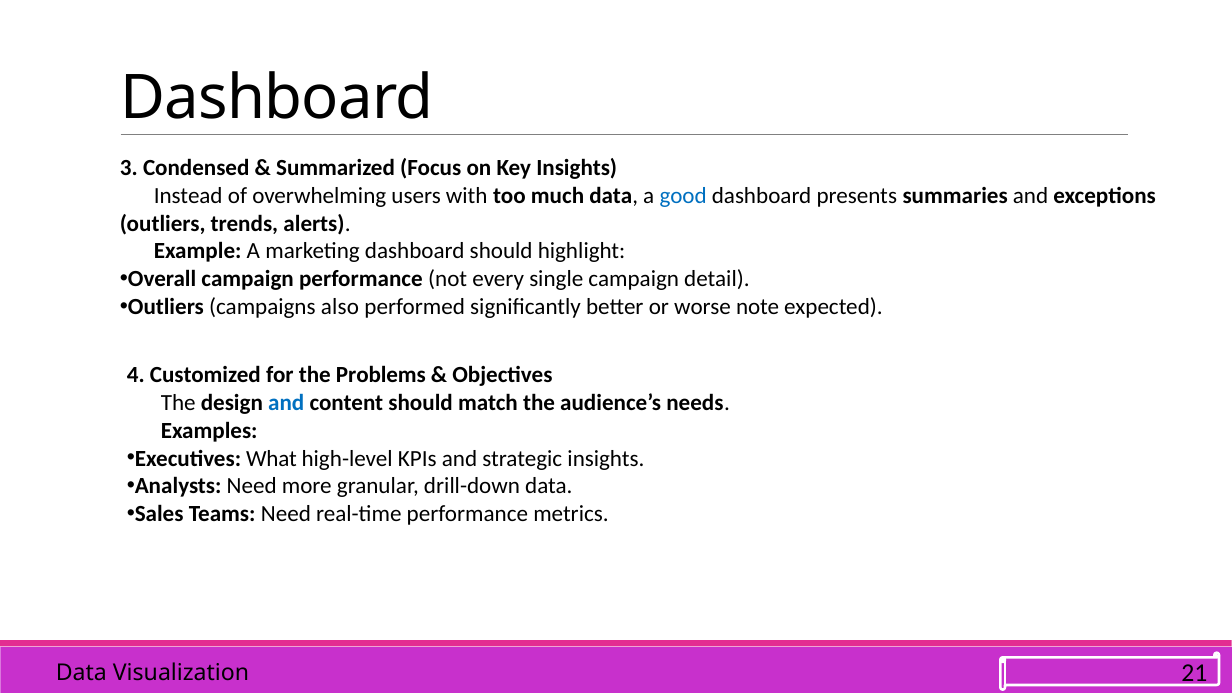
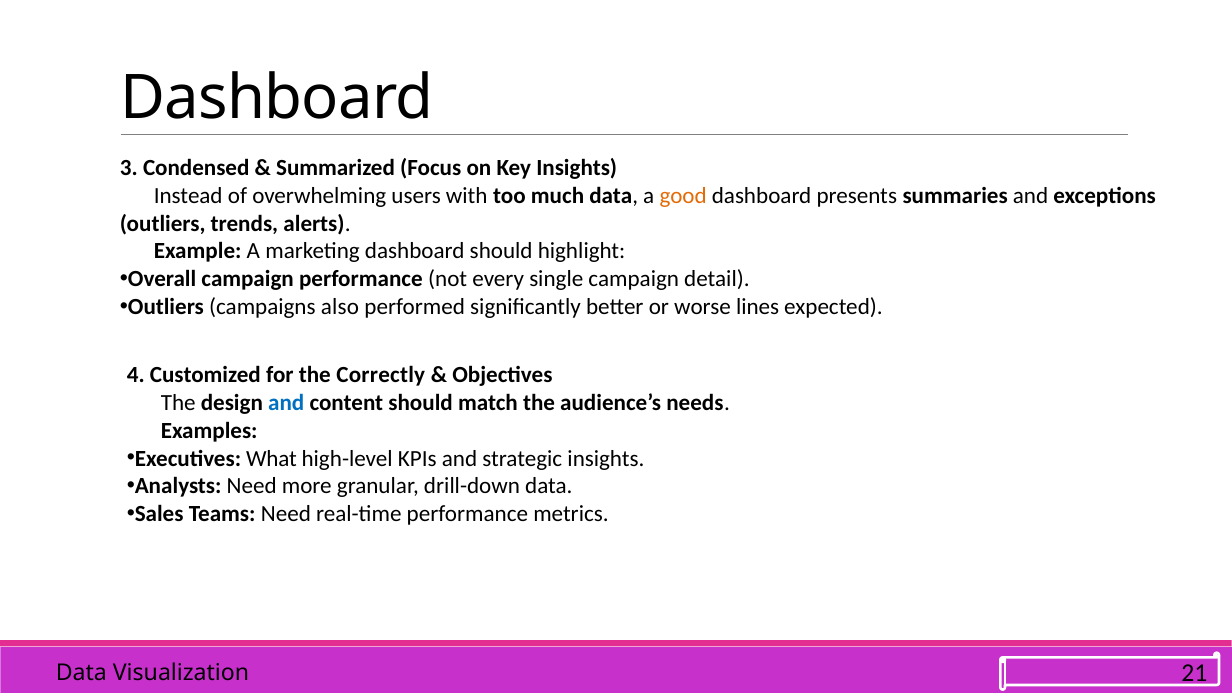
good colour: blue -> orange
note: note -> lines
Problems: Problems -> Correctly
